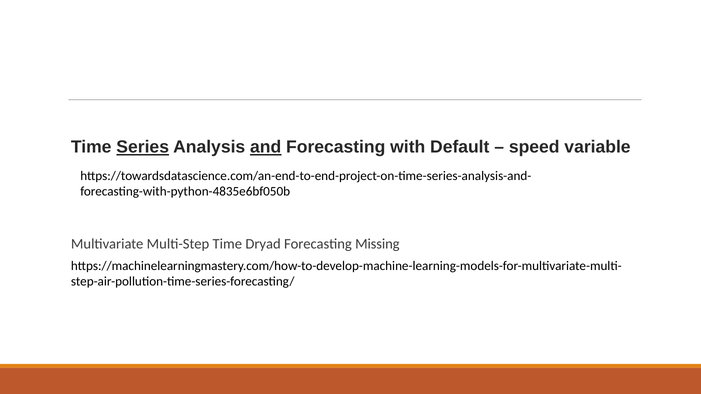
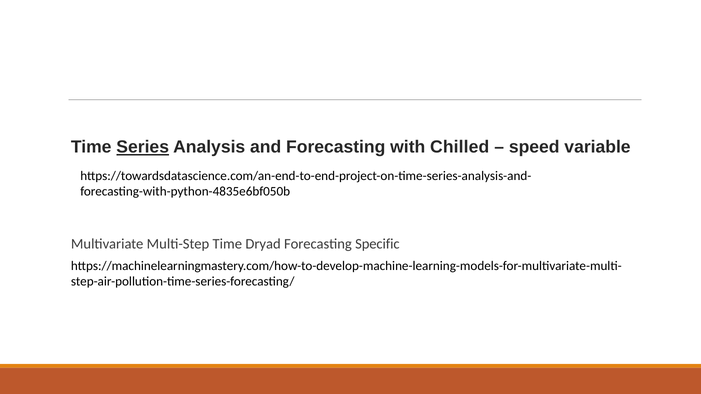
and underline: present -> none
Default: Default -> Chilled
Missing: Missing -> Specific
